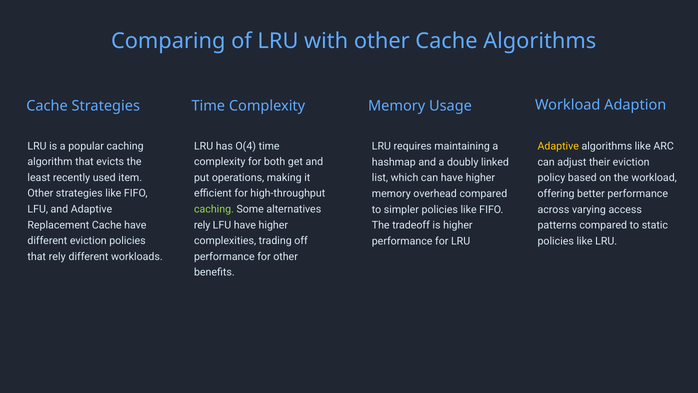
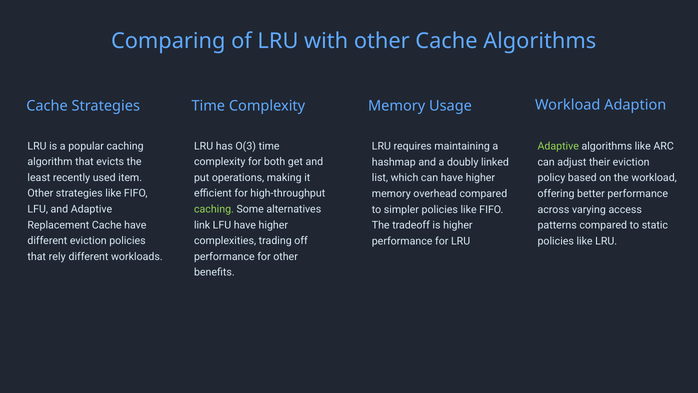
O(4: O(4 -> O(3
Adaptive at (558, 146) colour: yellow -> light green
rely at (202, 225): rely -> link
